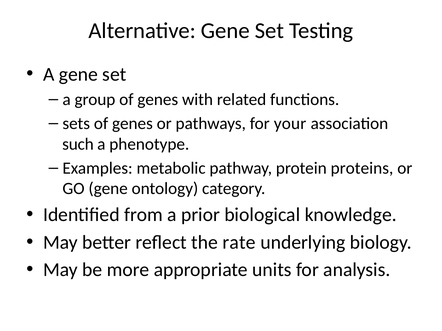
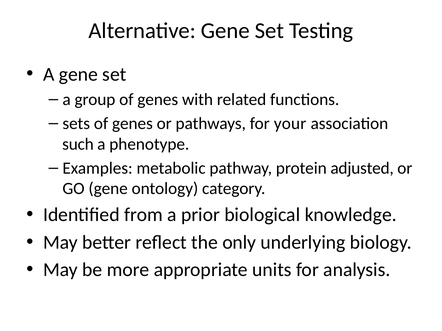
proteins: proteins -> adjusted
rate: rate -> only
